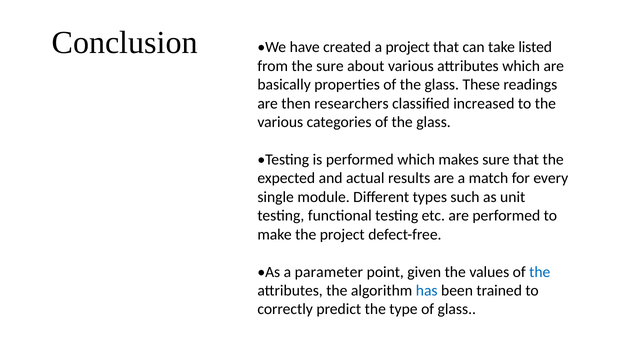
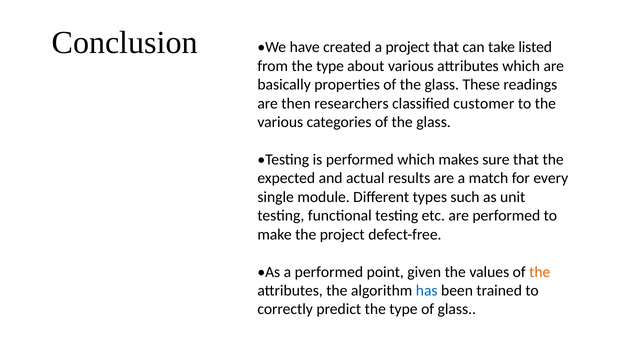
from the sure: sure -> type
increased: increased -> customer
a parameter: parameter -> performed
the at (540, 272) colour: blue -> orange
